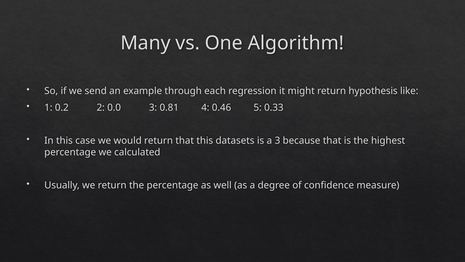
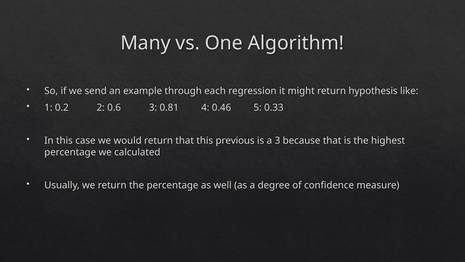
0.0: 0.0 -> 0.6
datasets: datasets -> previous
